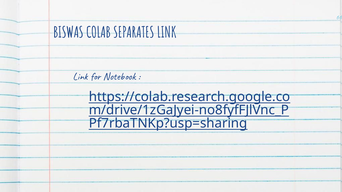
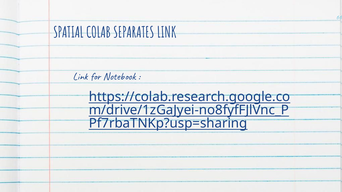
BISWAS: BISWAS -> SPATIAL
